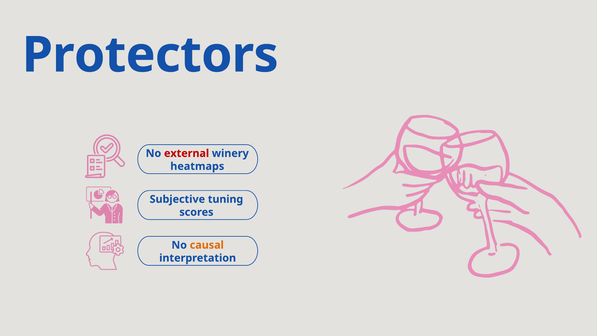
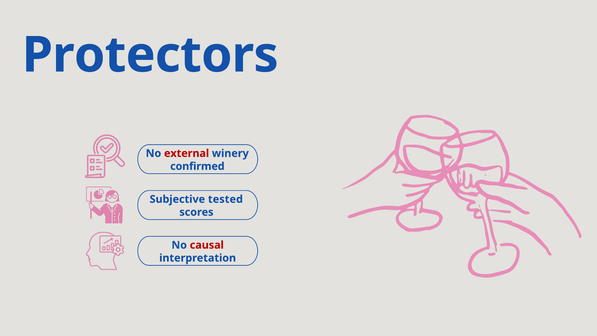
heatmaps: heatmaps -> confirmed
tuning: tuning -> tested
causal colour: orange -> red
